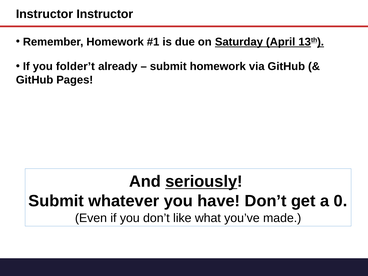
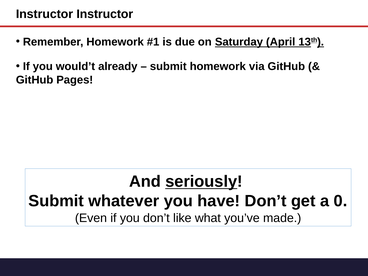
folder’t: folder’t -> would’t
